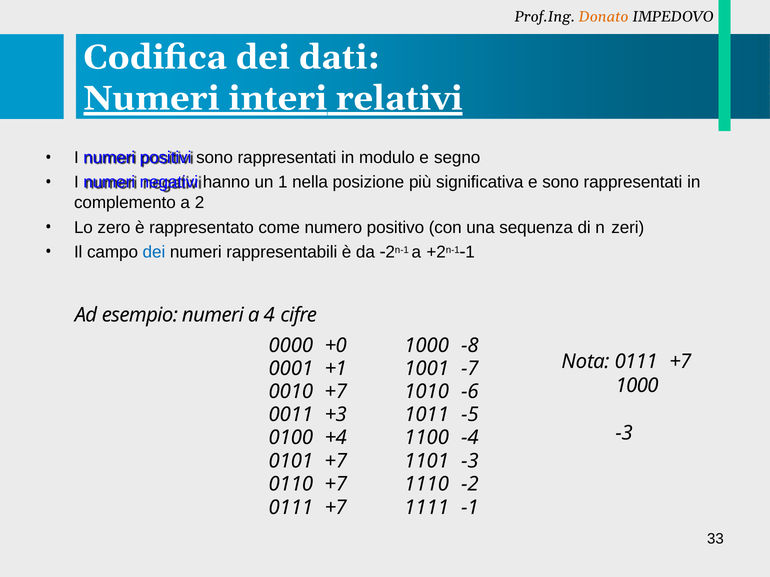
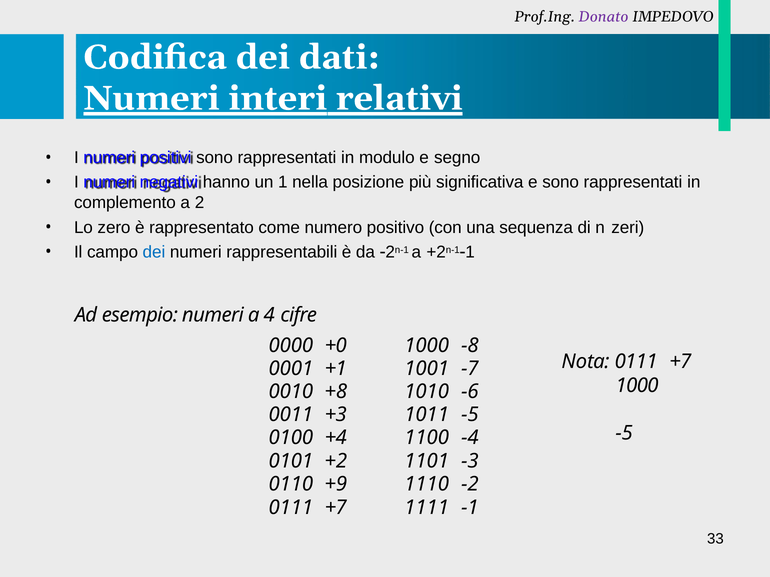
Donato colour: orange -> purple
0010 +7: +7 -> +8
-3 at (624, 433): -3 -> -5
0101 +7: +7 -> +2
0110 +7: +7 -> +9
